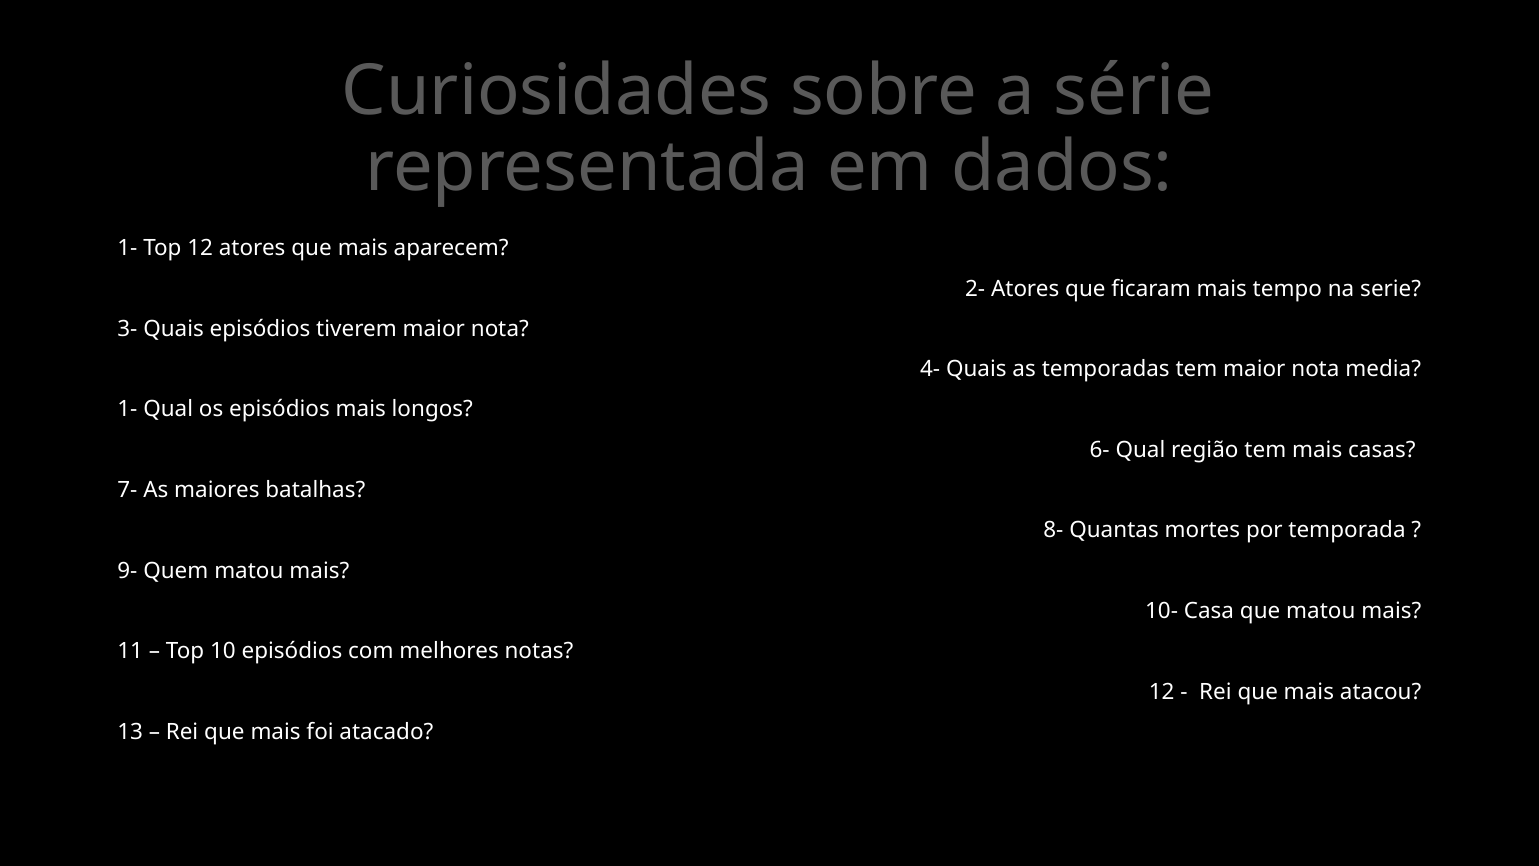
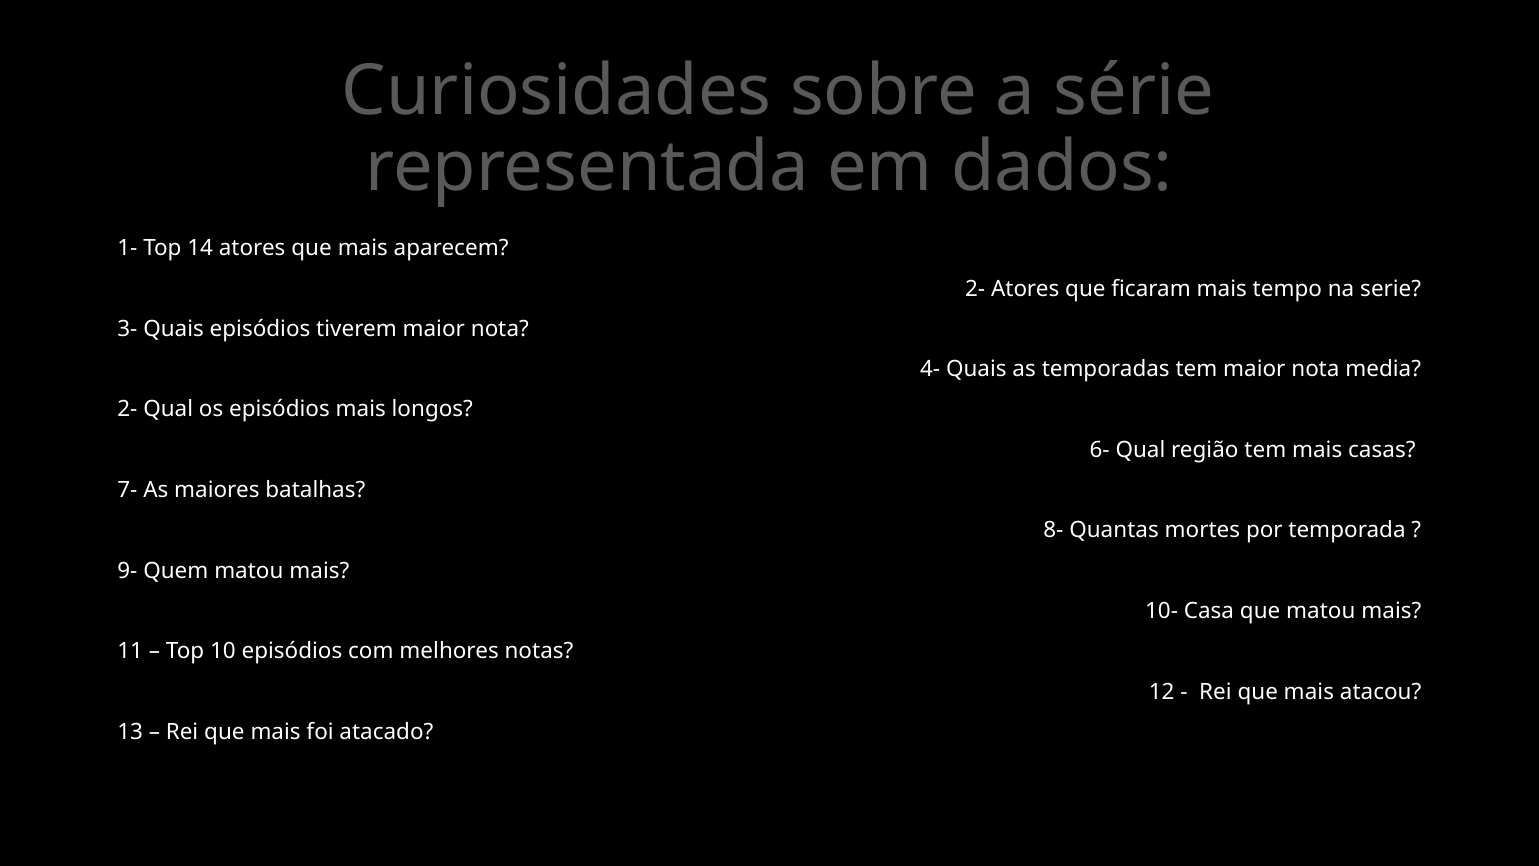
Top 12: 12 -> 14
1- at (127, 409): 1- -> 2-
